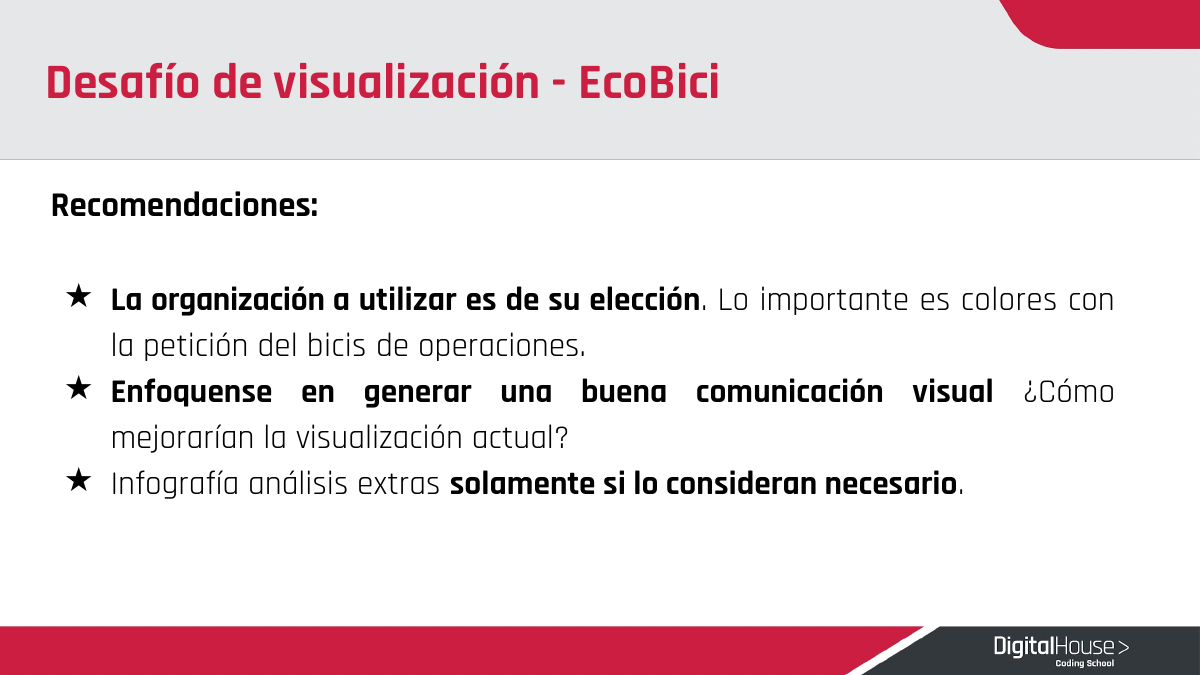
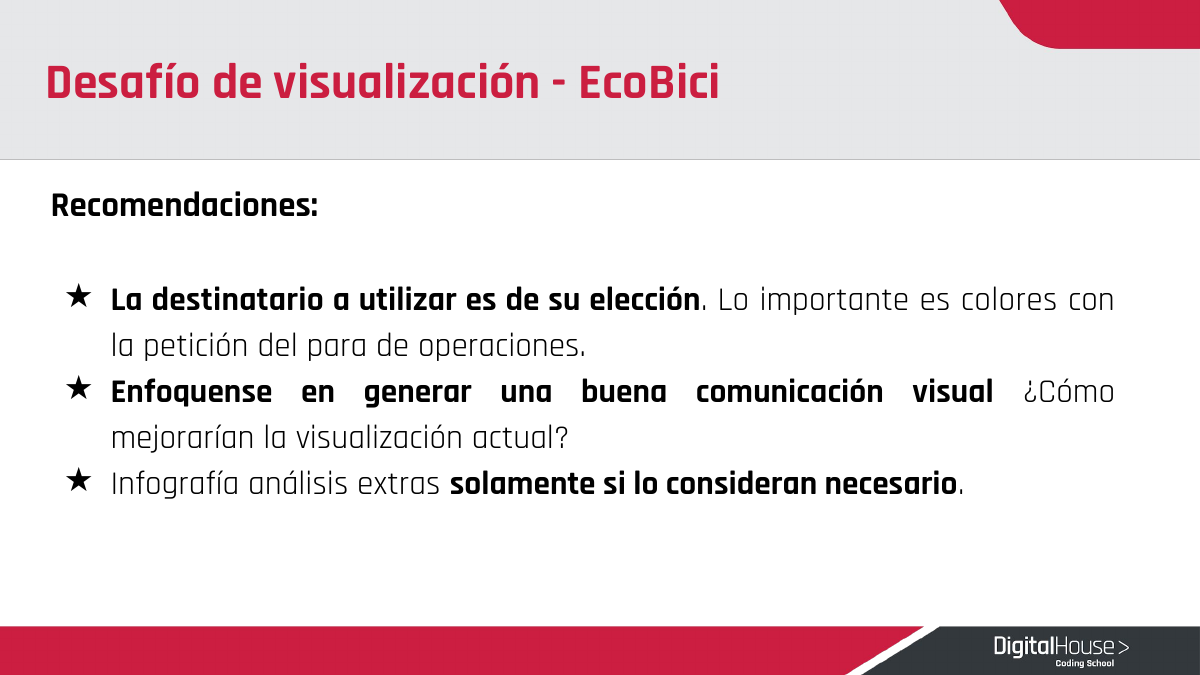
organización: organización -> destinatario
bicis: bicis -> para
